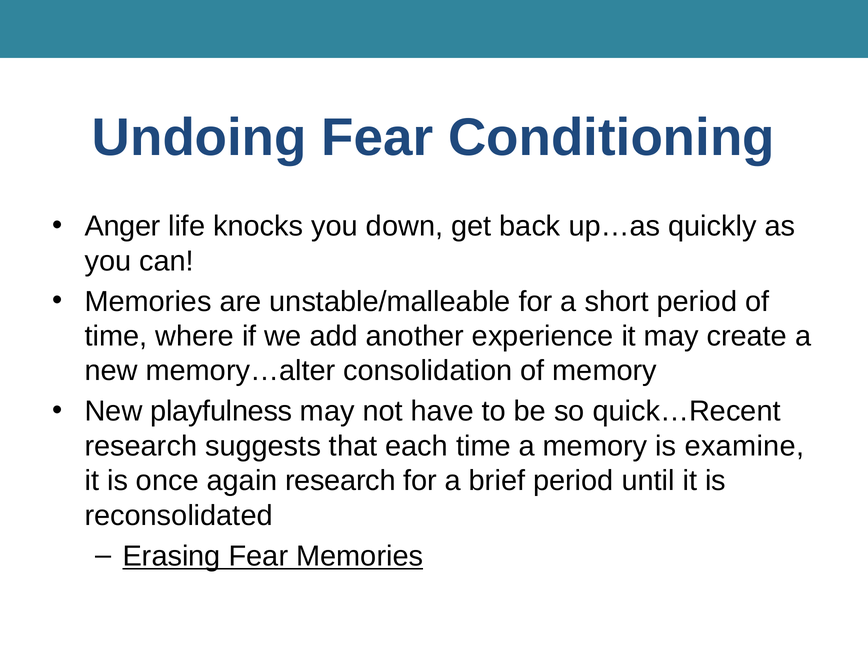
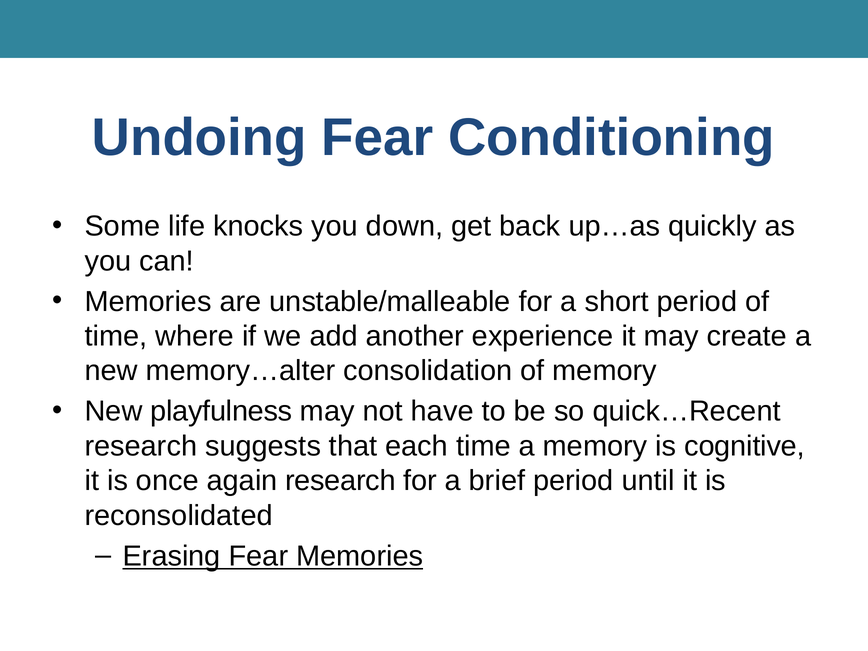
Anger: Anger -> Some
examine: examine -> cognitive
